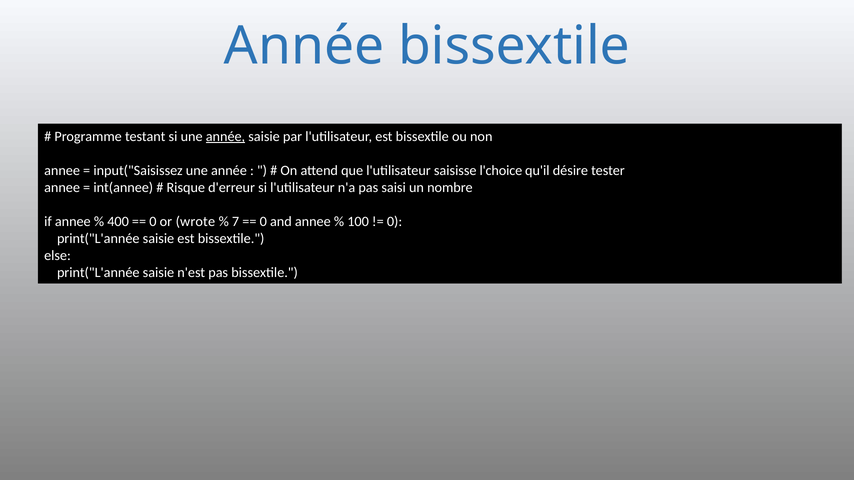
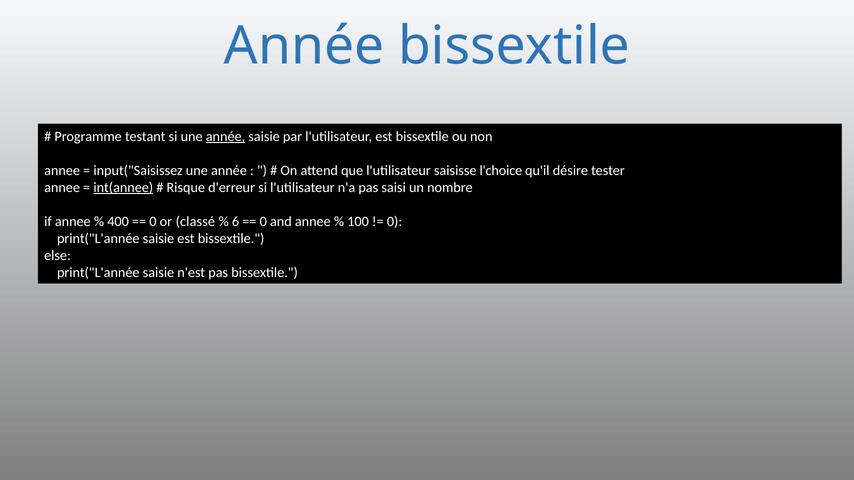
int(annee underline: none -> present
wrote: wrote -> classé
7: 7 -> 6
